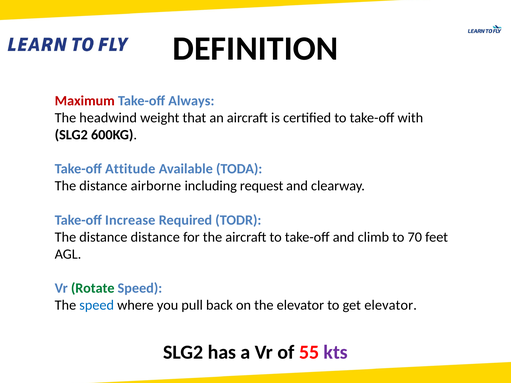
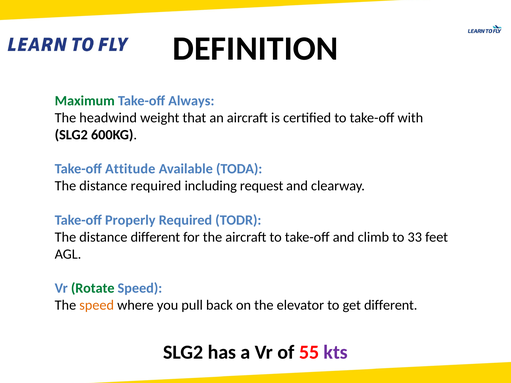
Maximum colour: red -> green
distance airborne: airborne -> required
Increase: Increase -> Properly
distance distance: distance -> different
70: 70 -> 33
speed at (97, 305) colour: blue -> orange
get elevator: elevator -> different
